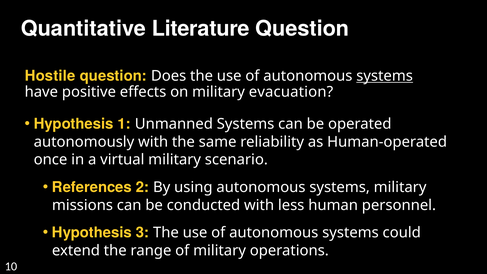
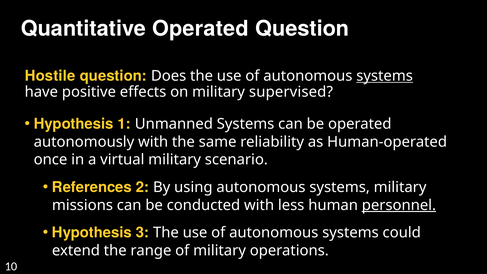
Quantitative Literature: Literature -> Operated
evacuation: evacuation -> supervised
personnel underline: none -> present
